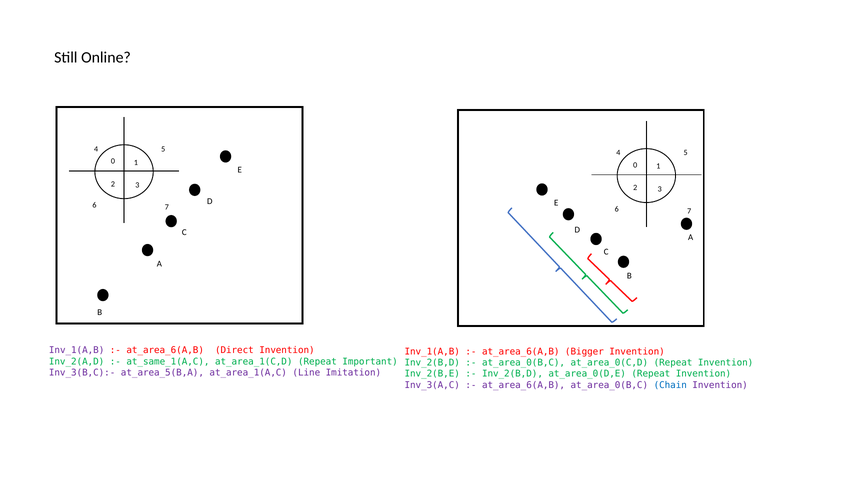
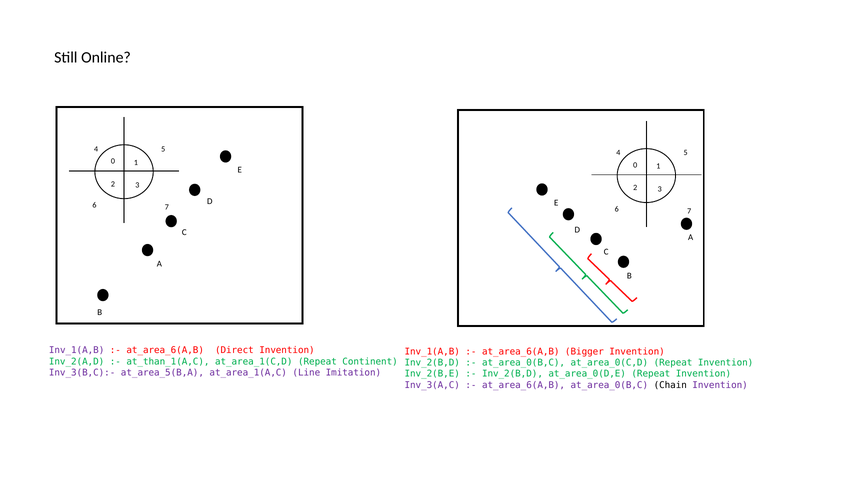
at_same_1(A,C: at_same_1(A,C -> at_than_1(A,C
Important: Important -> Continent
Chain colour: blue -> black
